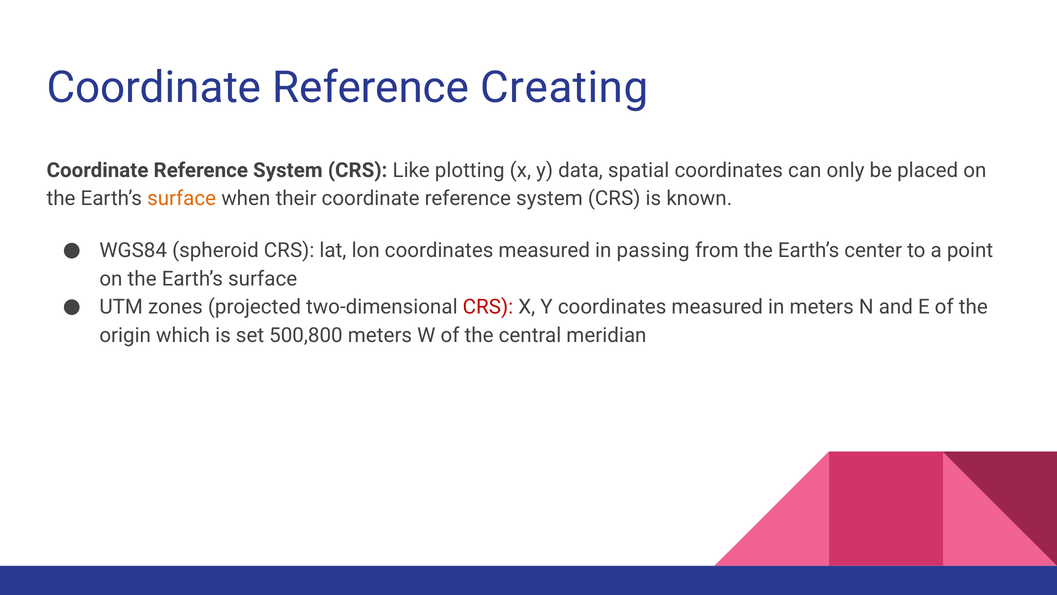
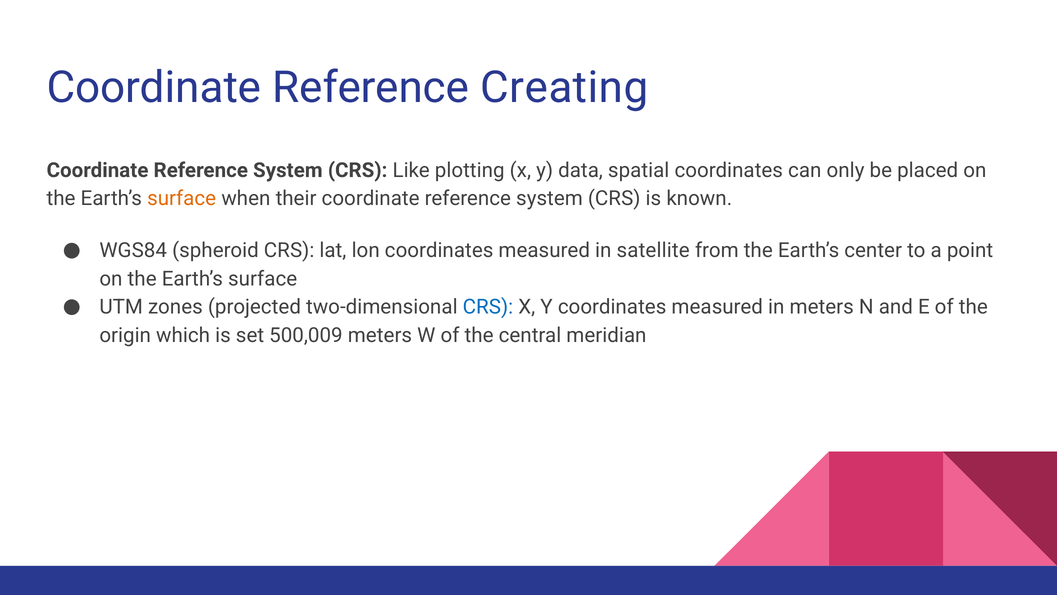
passing: passing -> satellite
CRS at (488, 307) colour: red -> blue
500,800: 500,800 -> 500,009
